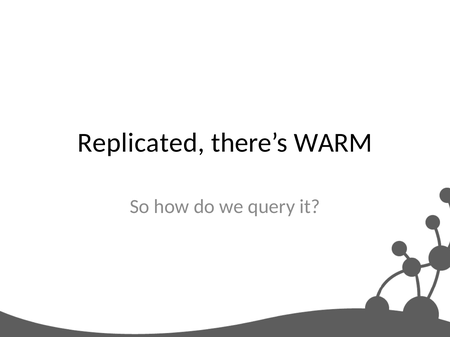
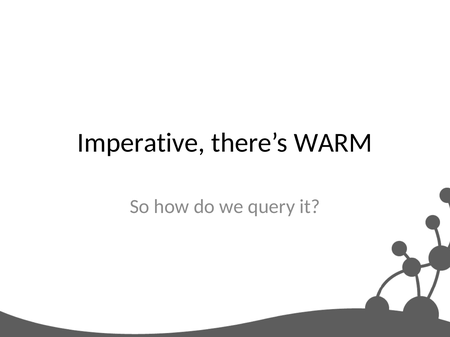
Replicated: Replicated -> Imperative
